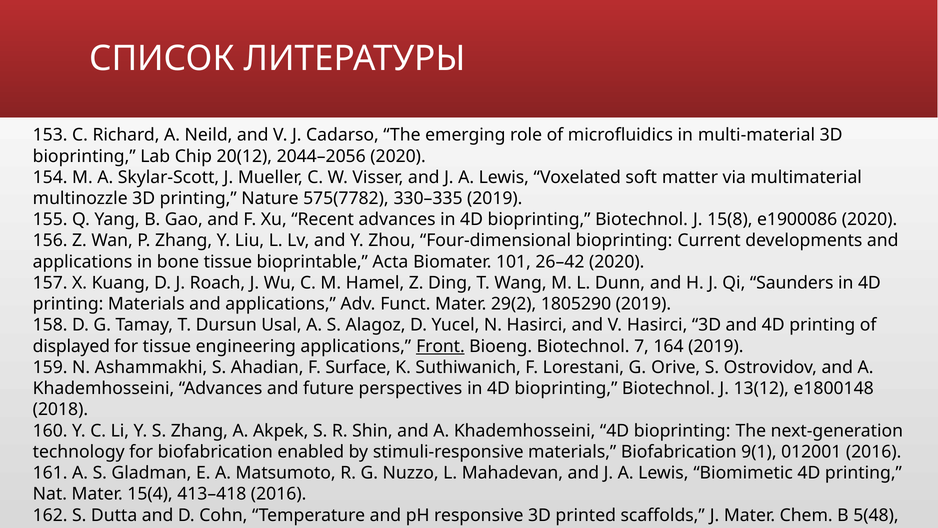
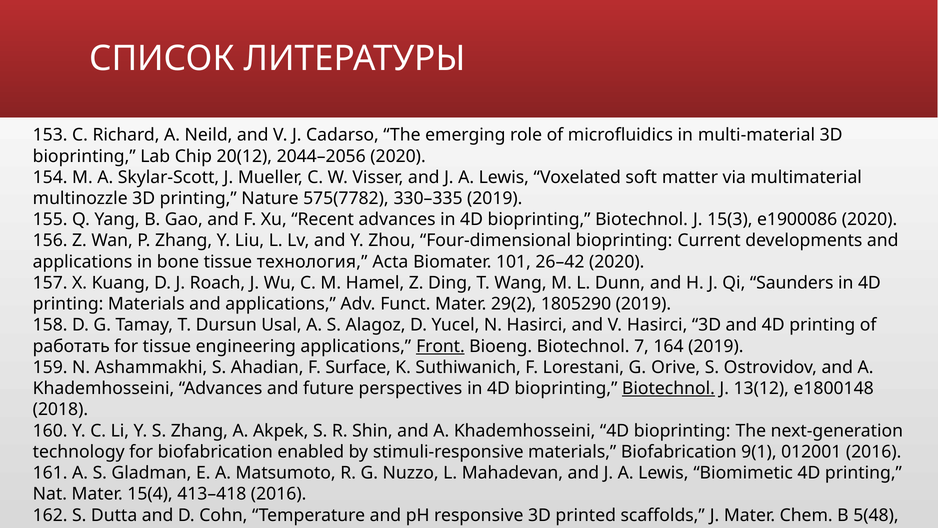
15(8: 15(8 -> 15(3
bioprintable: bioprintable -> технология
displayed: displayed -> работать
Biotechnol at (668, 388) underline: none -> present
